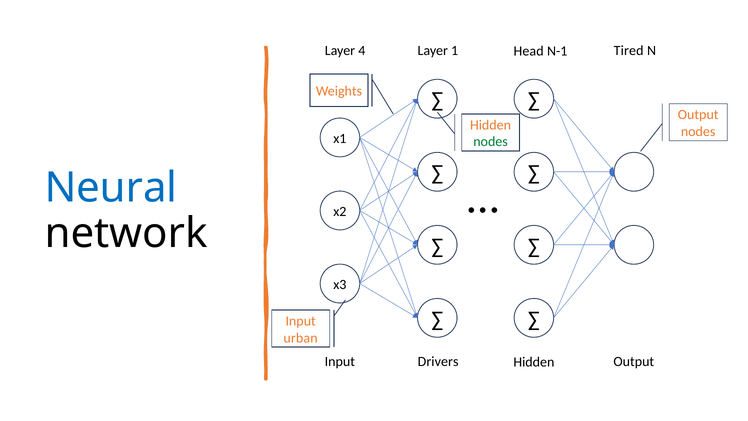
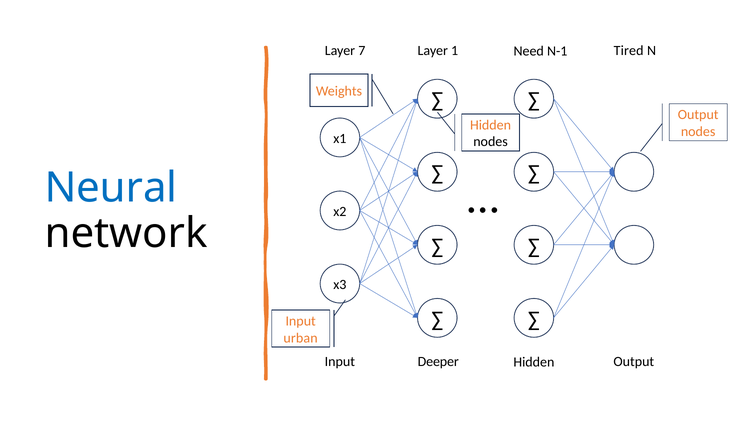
4: 4 -> 7
Head: Head -> Need
nodes at (491, 142) colour: green -> black
Drivers: Drivers -> Deeper
